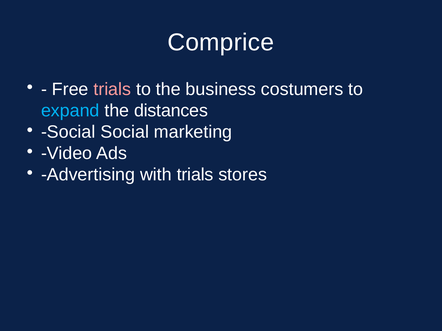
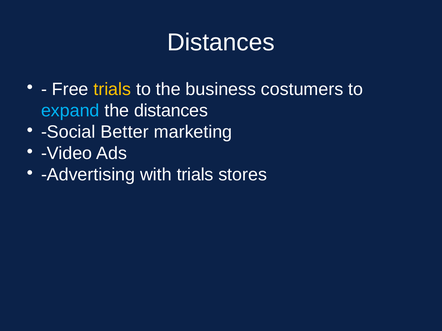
Comprice at (221, 43): Comprice -> Distances
trials at (112, 90) colour: pink -> yellow
Social Social: Social -> Better
